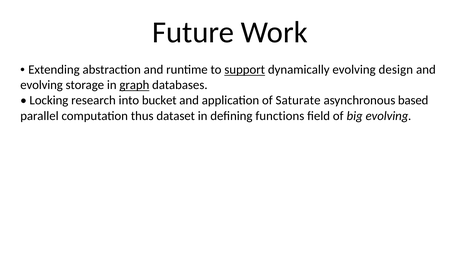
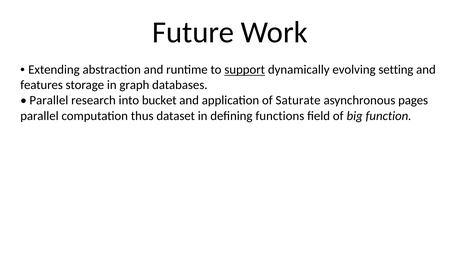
design: design -> setting
evolving at (42, 85): evolving -> features
graph underline: present -> none
Locking at (49, 100): Locking -> Parallel
based: based -> pages
big evolving: evolving -> function
